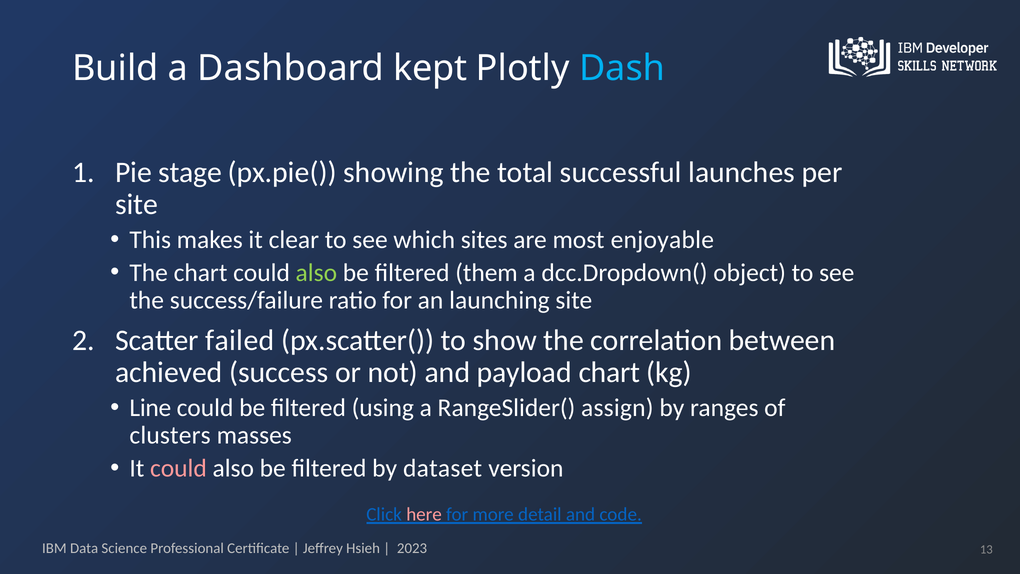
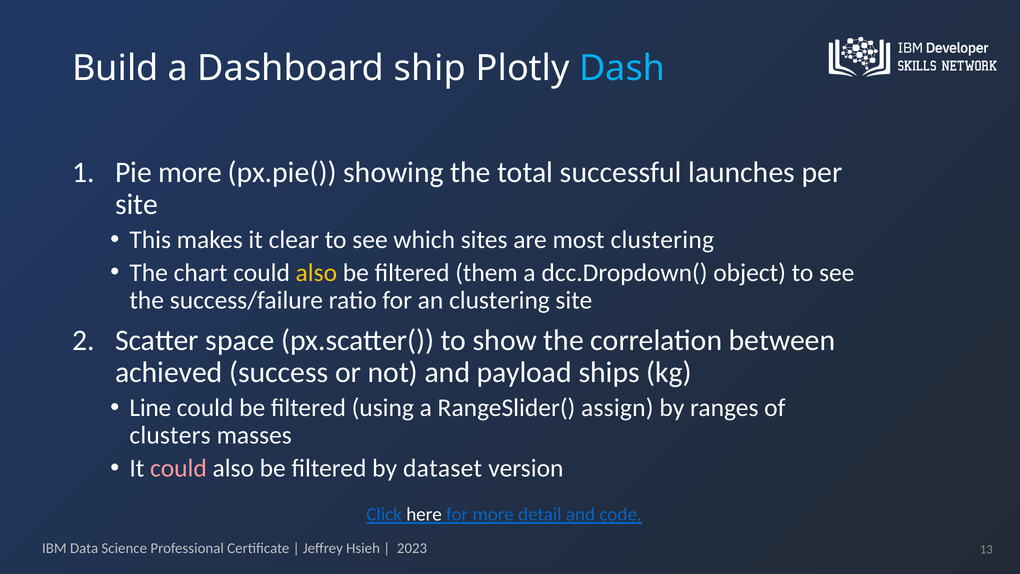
kept: kept -> ship
Pie stage: stage -> more
most enjoyable: enjoyable -> clustering
also at (316, 272) colour: light green -> yellow
an launching: launching -> clustering
failed: failed -> space
payload chart: chart -> ships
here colour: pink -> white
